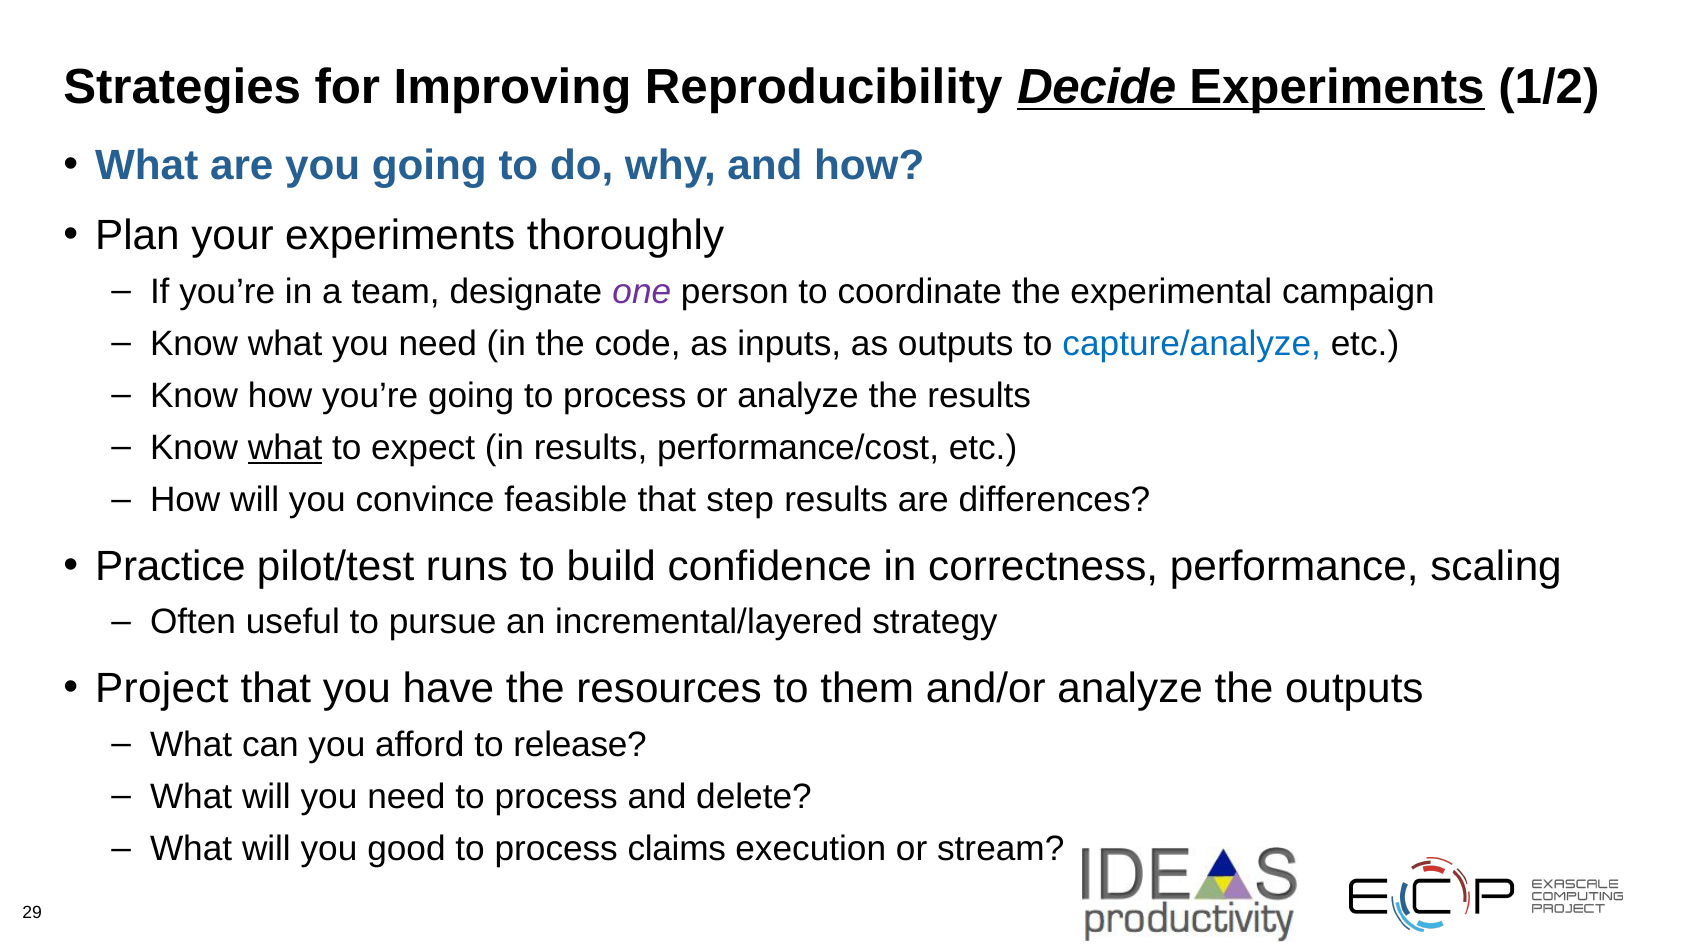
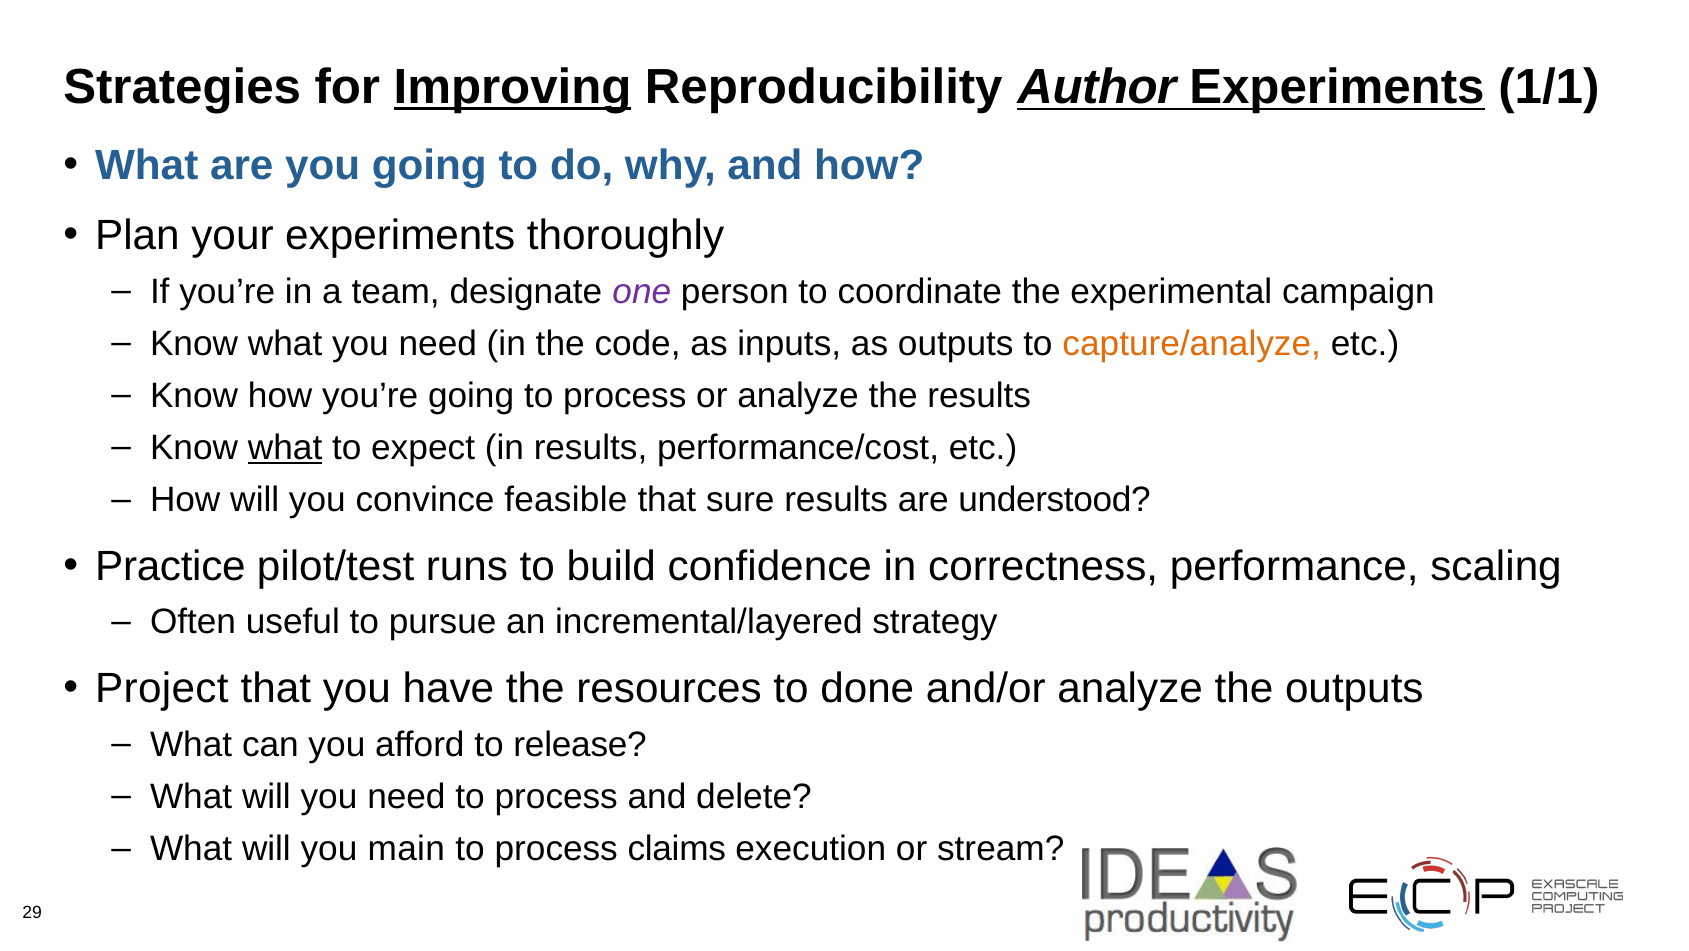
Improving underline: none -> present
Decide: Decide -> Author
1/2: 1/2 -> 1/1
capture/analyze colour: blue -> orange
step: step -> sure
differences: differences -> understood
them: them -> done
good: good -> main
